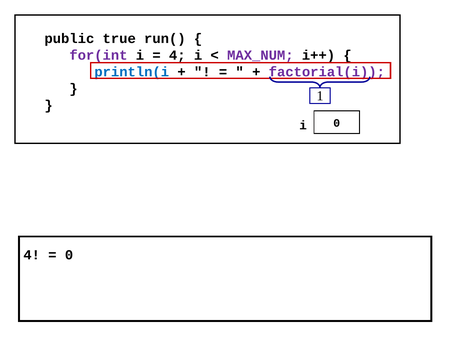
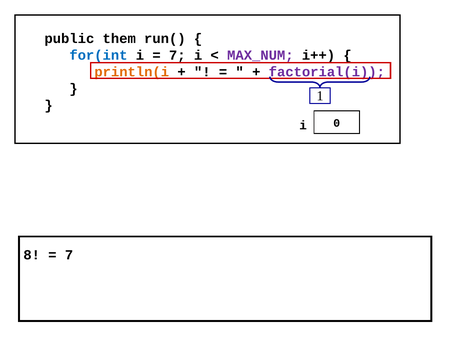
true: true -> them
for(int colour: purple -> blue
4 at (177, 55): 4 -> 7
println(i colour: blue -> orange
4 at (32, 255): 4 -> 8
0 at (69, 255): 0 -> 7
